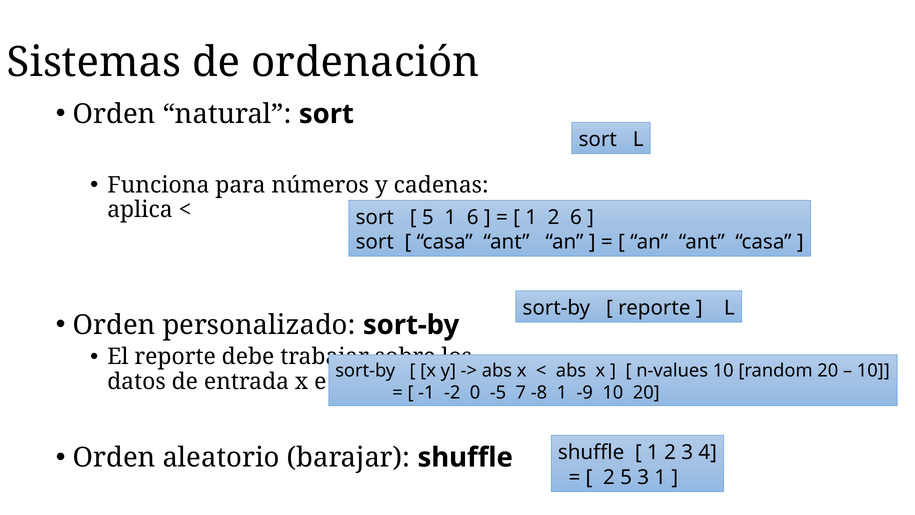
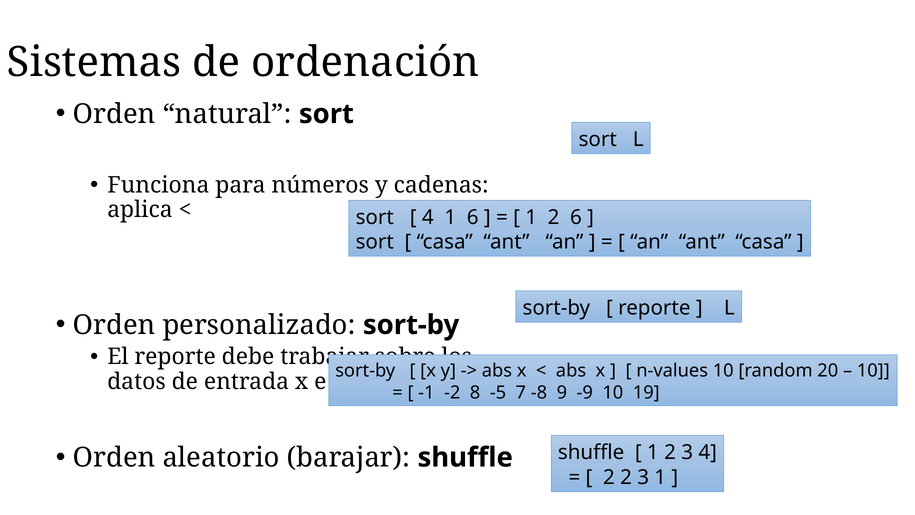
5 at (428, 217): 5 -> 4
0: 0 -> 8
-8 1: 1 -> 9
10 20: 20 -> 19
2 5: 5 -> 2
